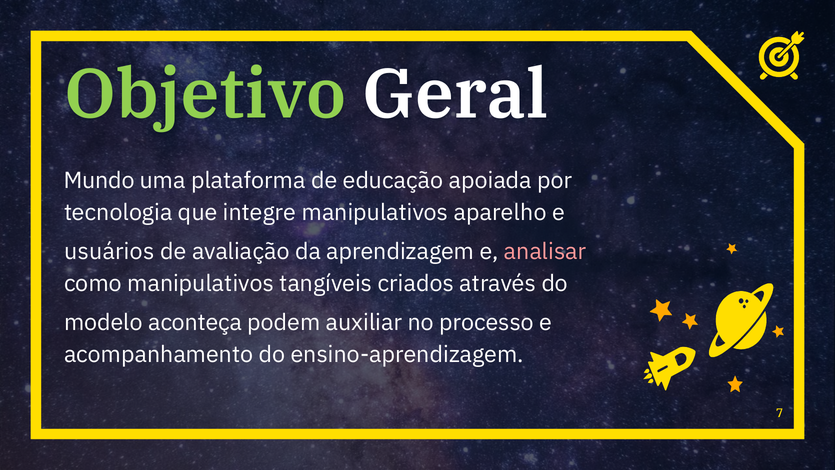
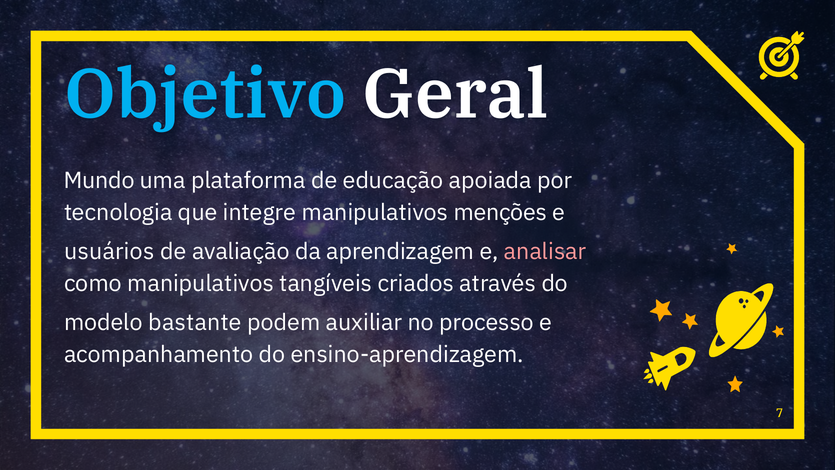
Objetivo colour: light green -> light blue
aparelho: aparelho -> menções
aconteça: aconteça -> bastante
